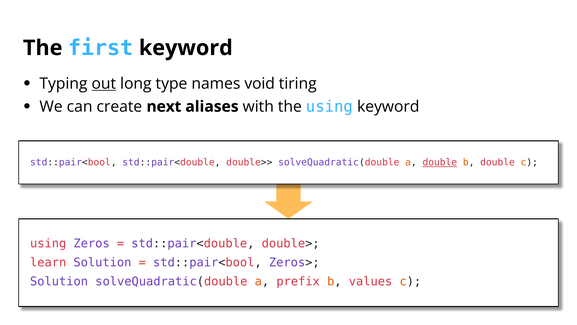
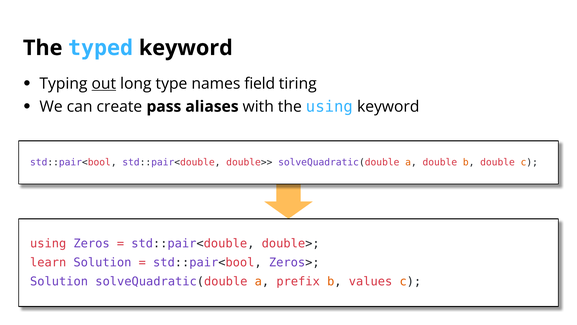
first: first -> typed
void: void -> field
next: next -> pass
double at (440, 162) underline: present -> none
